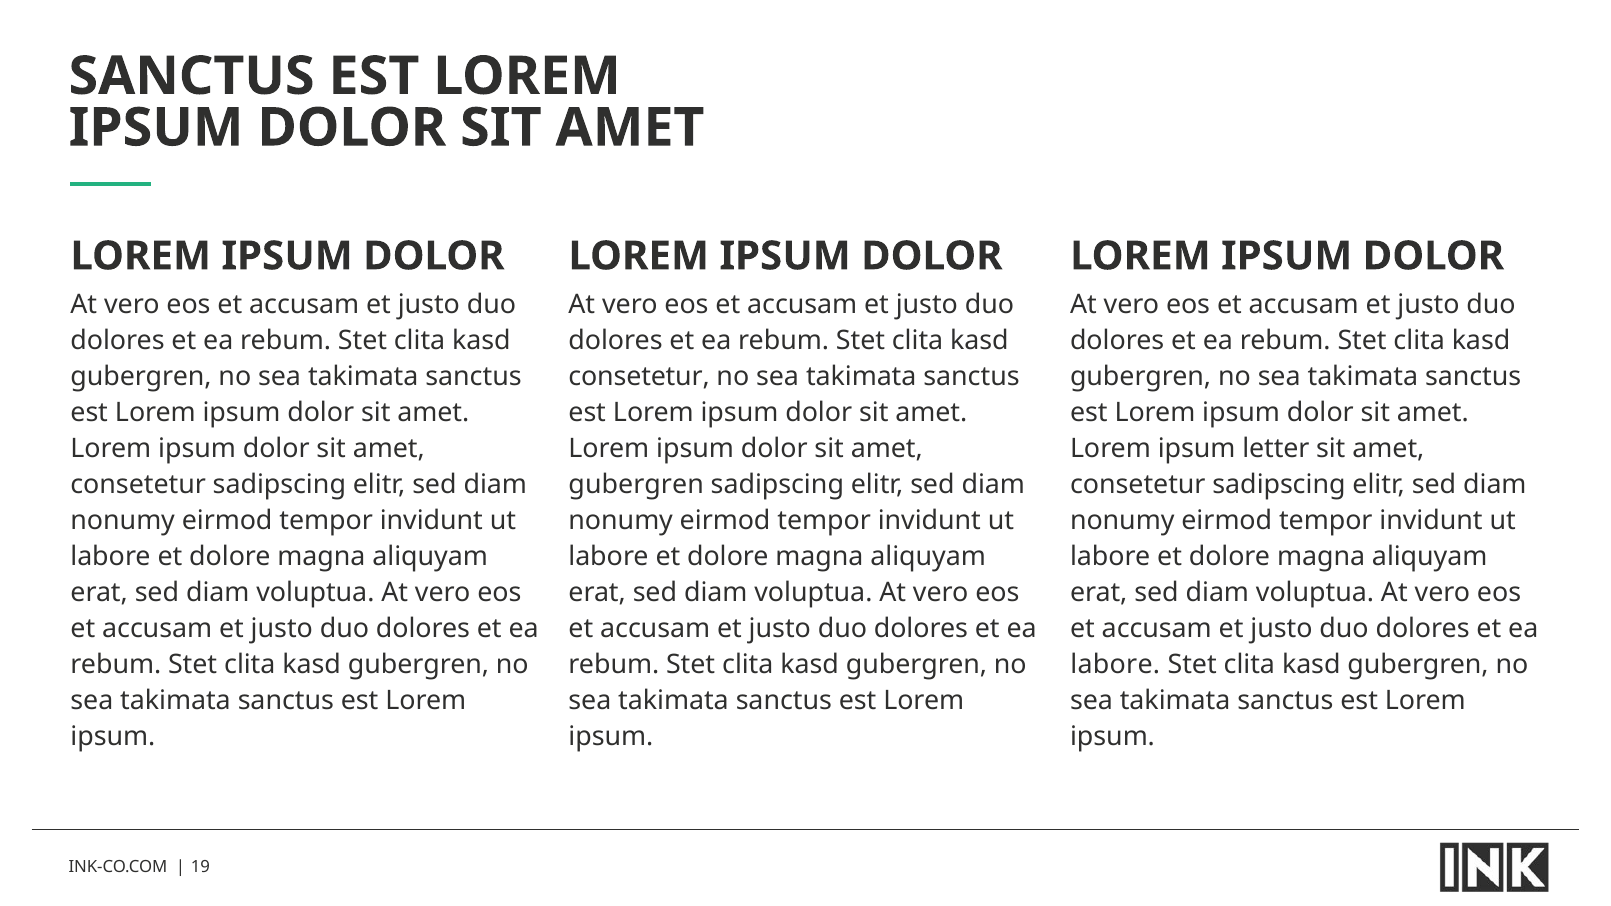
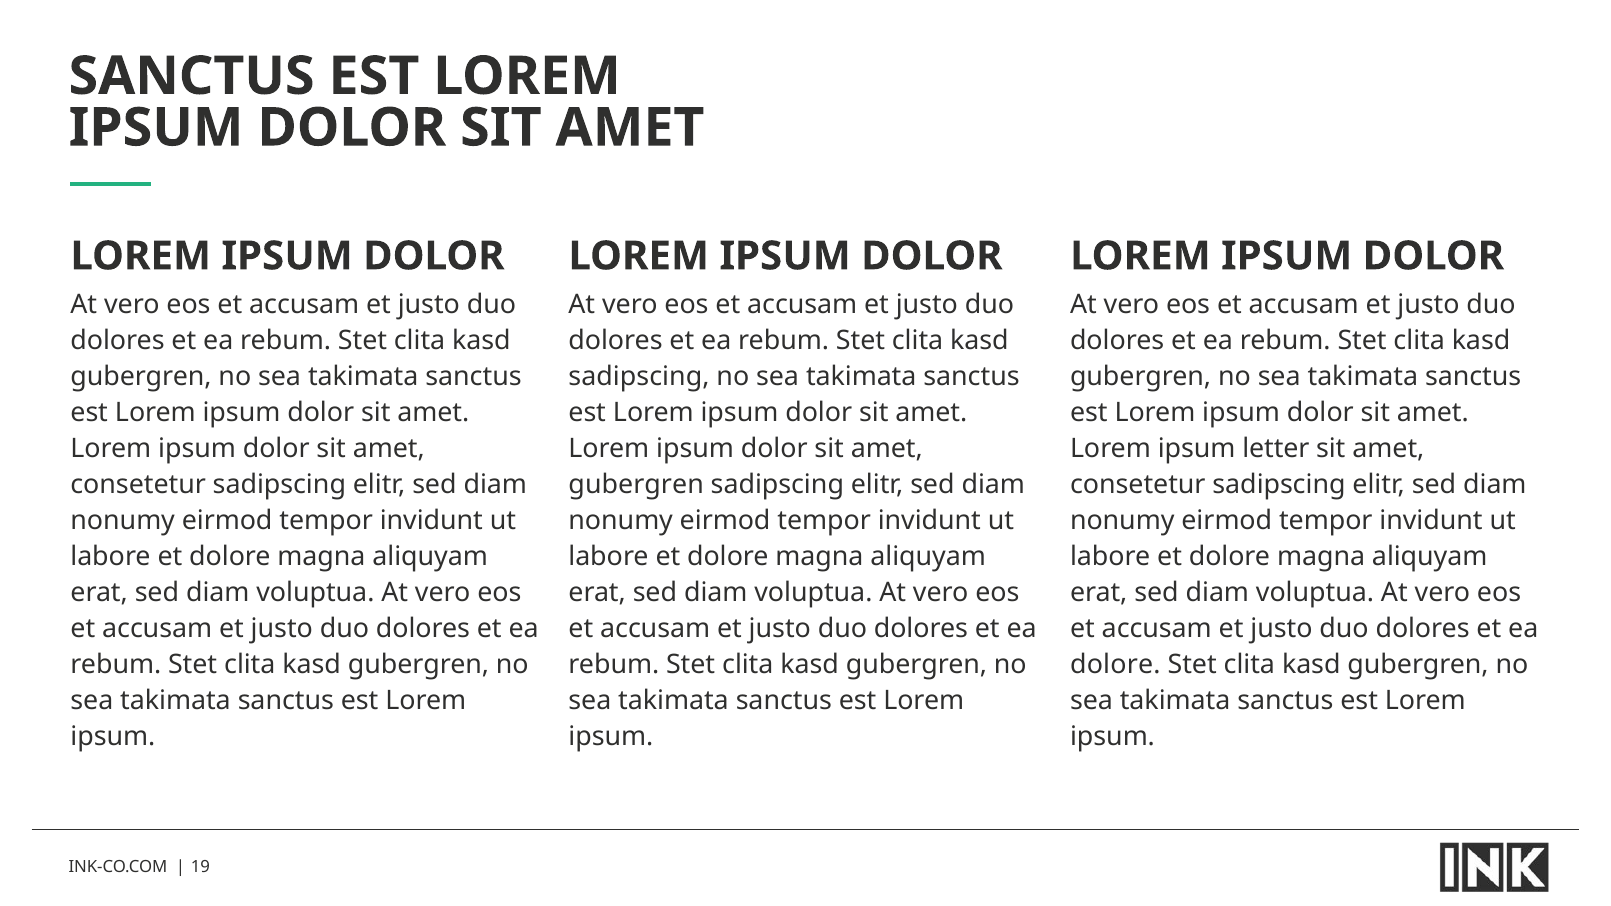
consetetur at (639, 377): consetetur -> sadipscing
labore at (1115, 665): labore -> dolore
